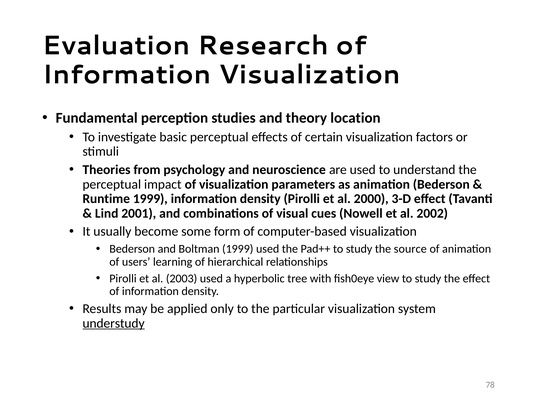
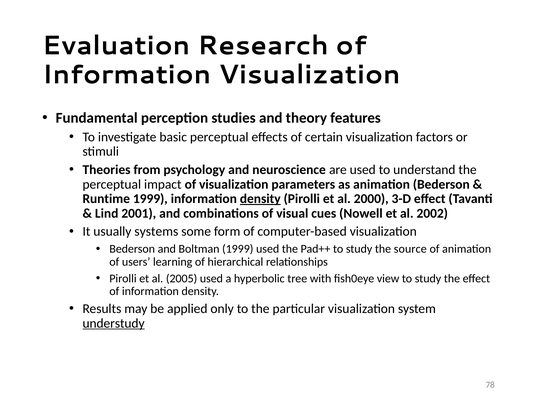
location: location -> features
density at (260, 199) underline: none -> present
become: become -> systems
2003: 2003 -> 2005
